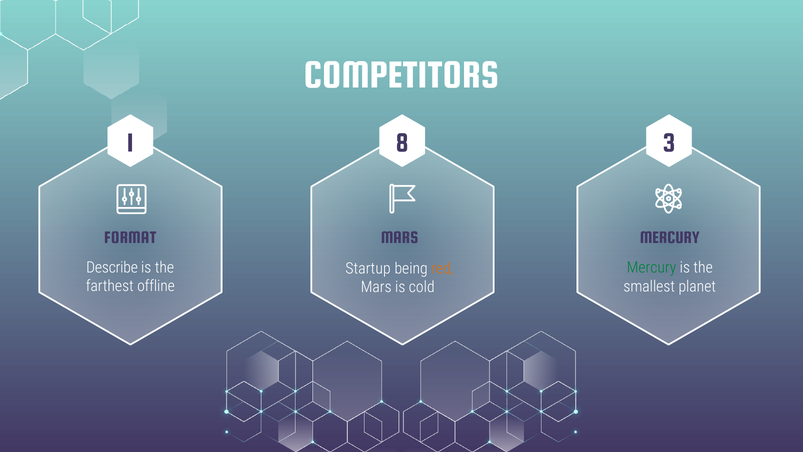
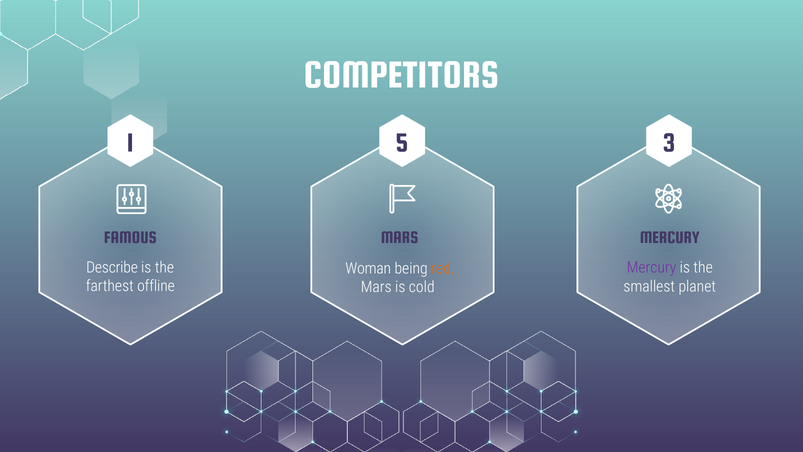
8: 8 -> 5
FORMAT: FORMAT -> FAMOUS
Mercury at (651, 268) colour: green -> purple
Startup: Startup -> Woman
